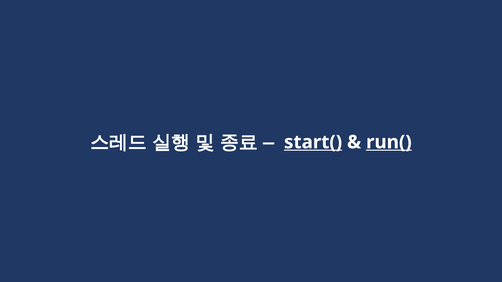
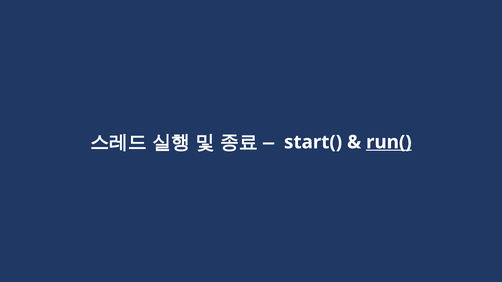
start( underline: present -> none
